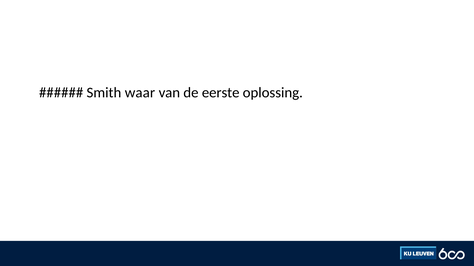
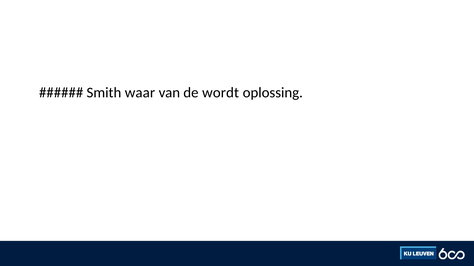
eerste: eerste -> wordt
